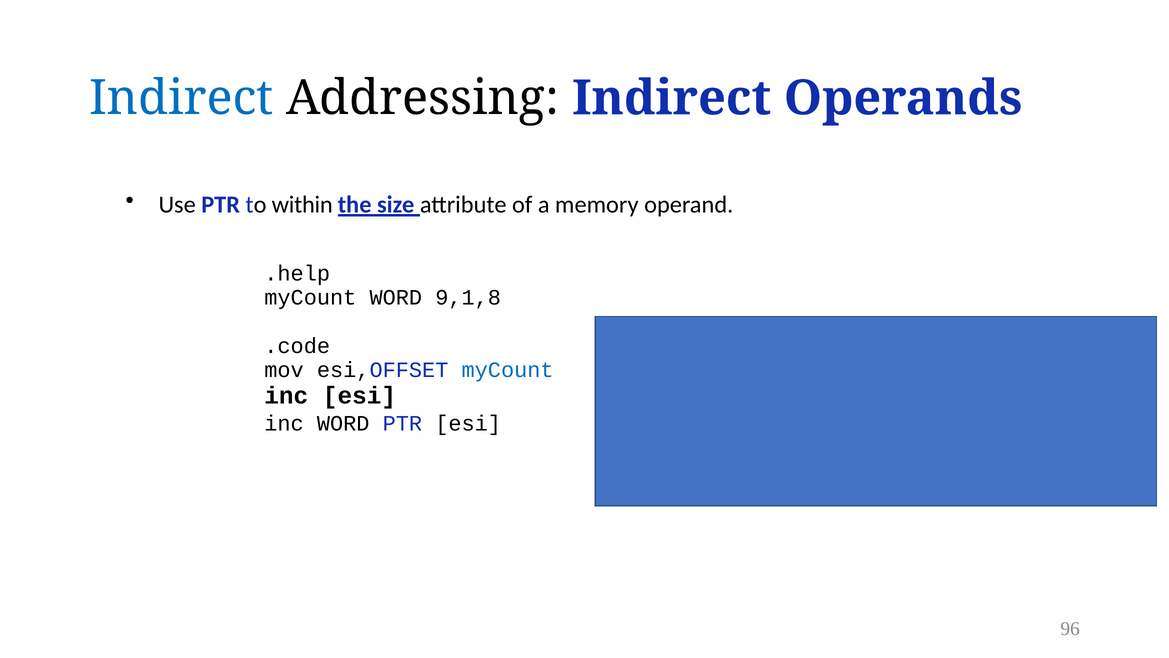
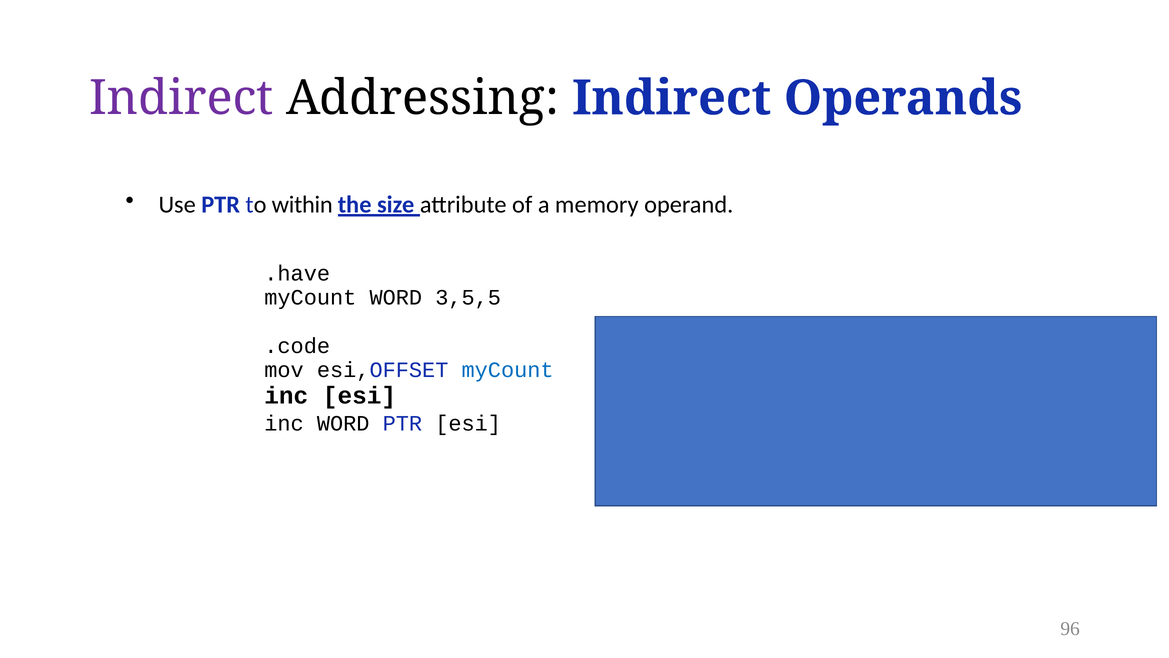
Indirect at (181, 98) colour: blue -> purple
.help: .help -> .have
9,1,8: 9,1,8 -> 3,5,5
